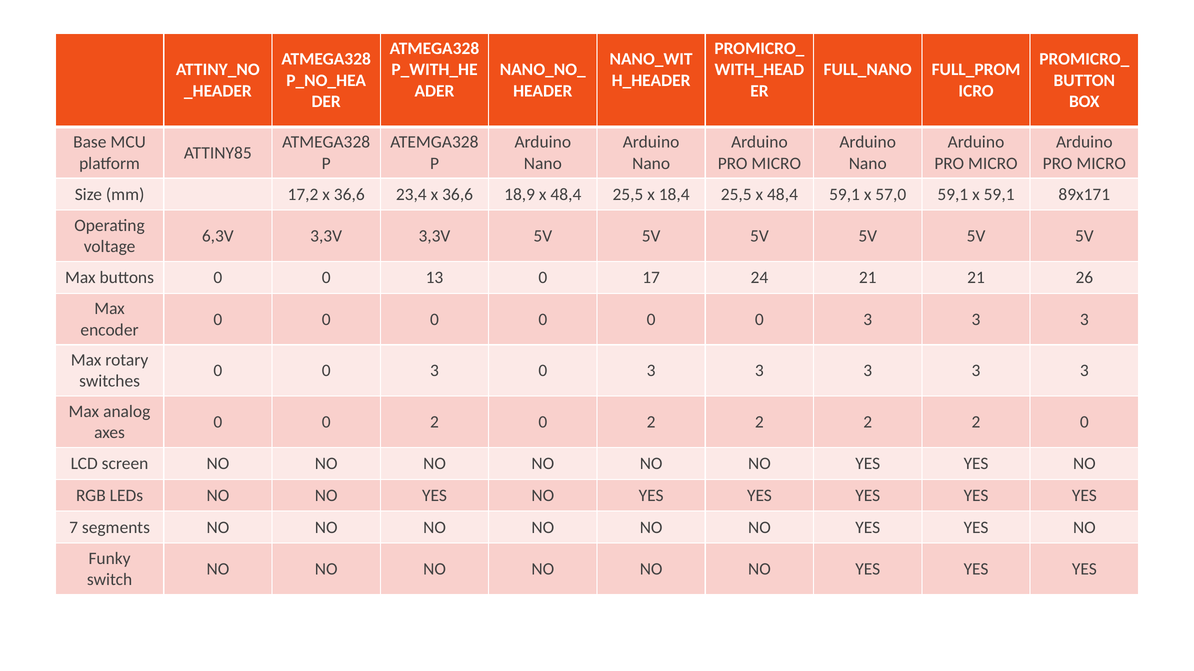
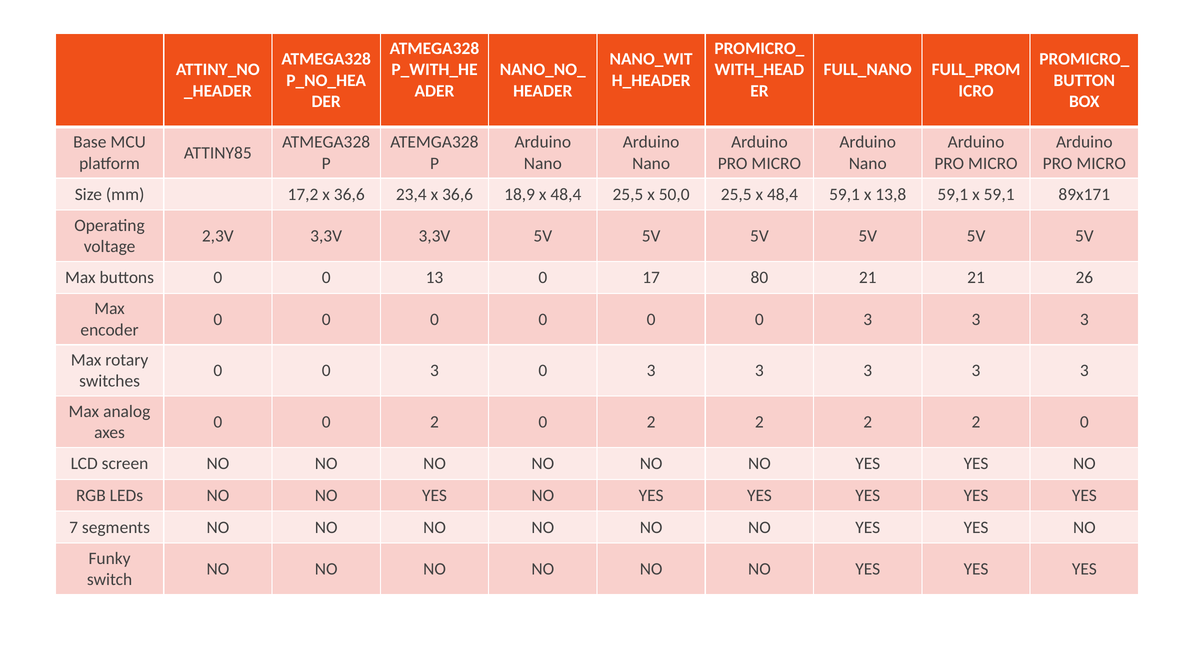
18,4: 18,4 -> 50,0
57,0: 57,0 -> 13,8
6,3V: 6,3V -> 2,3V
24: 24 -> 80
